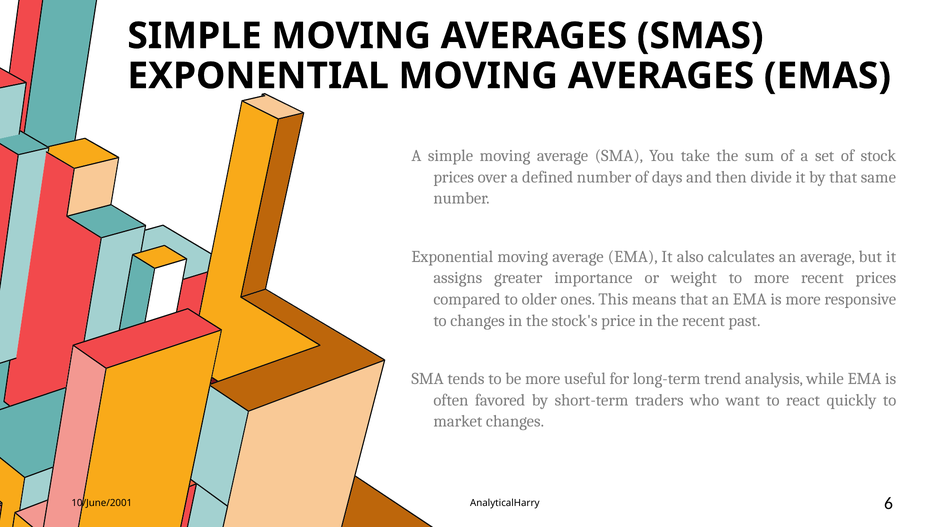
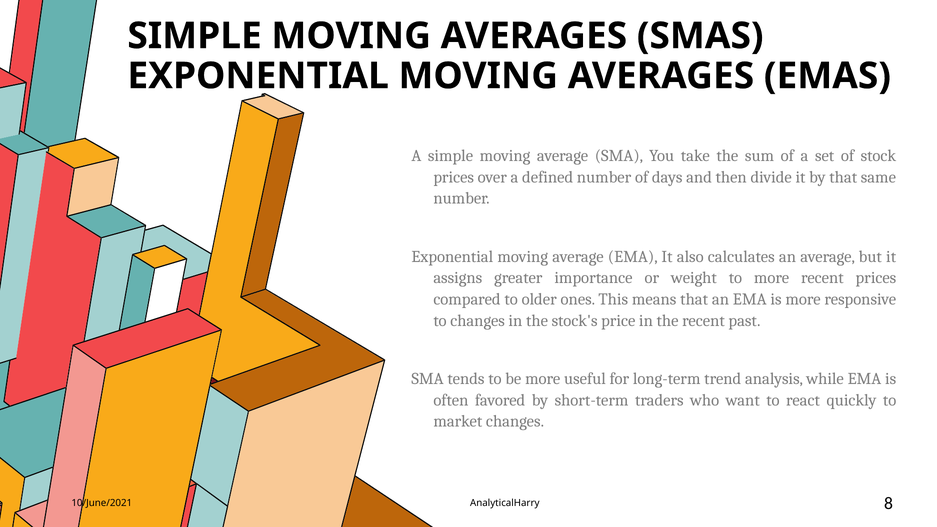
10/June/2001: 10/June/2001 -> 10/June/2021
6: 6 -> 8
